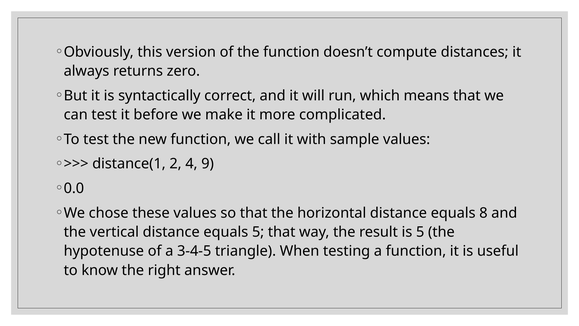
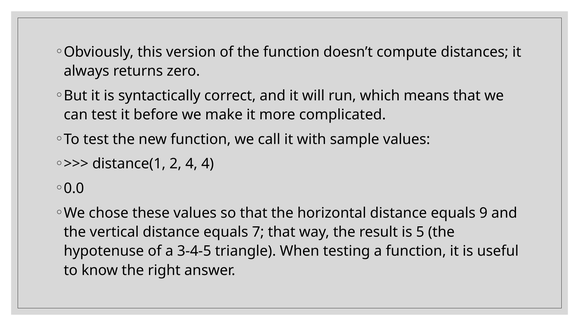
4 9: 9 -> 4
8: 8 -> 9
equals 5: 5 -> 7
